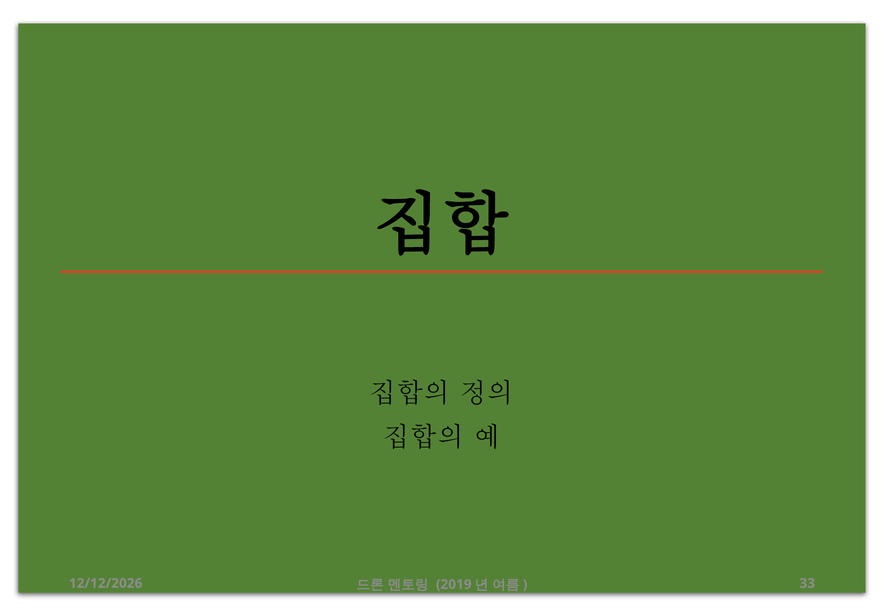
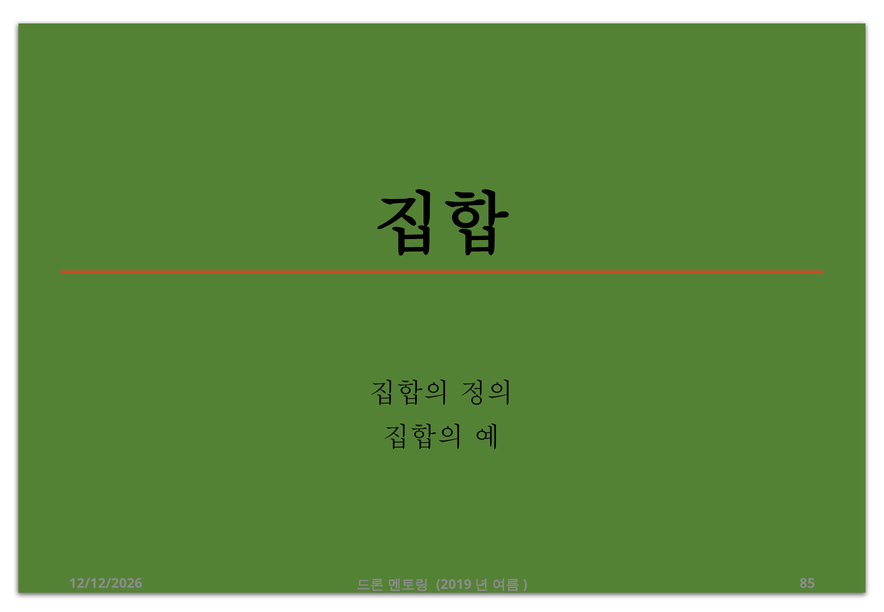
33: 33 -> 85
